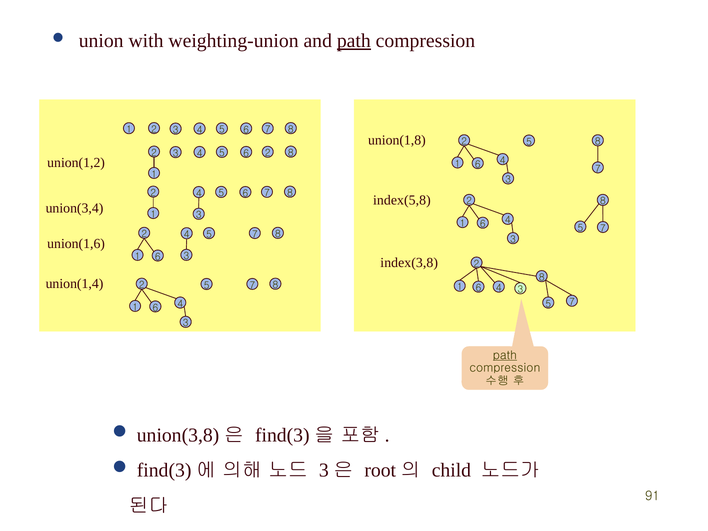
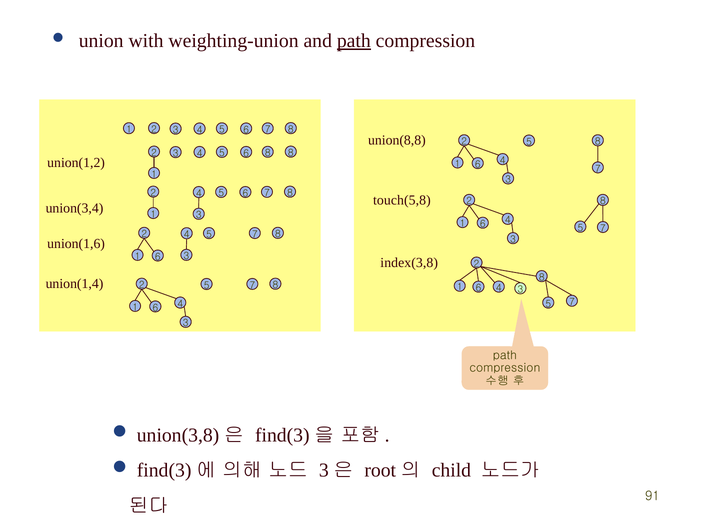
union(1,8: union(1,8 -> union(8,8
6 2: 2 -> 8
index(5,8: index(5,8 -> touch(5,8
path at (505, 355) underline: present -> none
